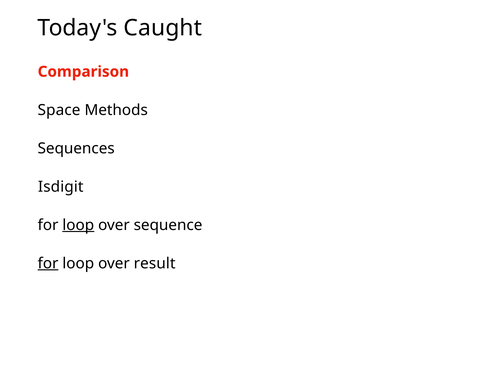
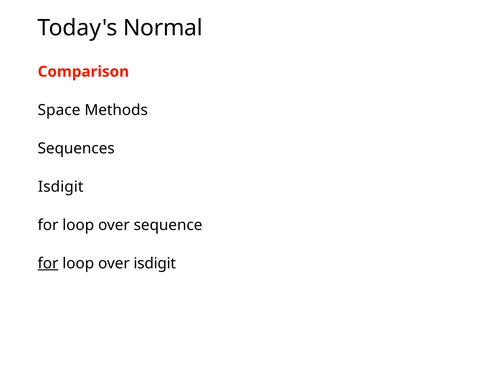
Caught: Caught -> Normal
loop at (78, 225) underline: present -> none
over result: result -> isdigit
